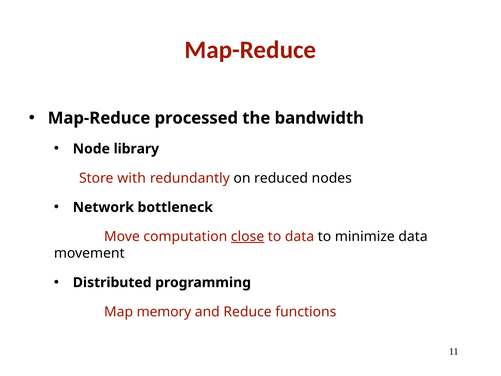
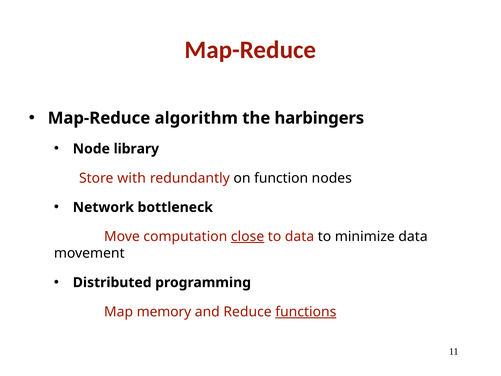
processed: processed -> algorithm
bandwidth: bandwidth -> harbingers
reduced: reduced -> function
functions underline: none -> present
